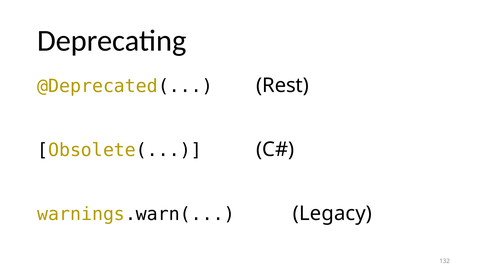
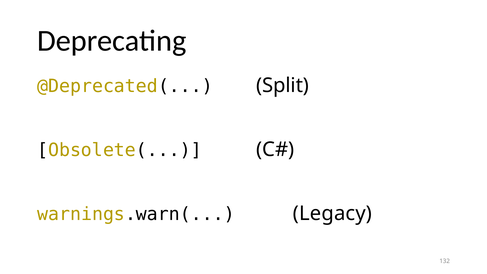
Rest: Rest -> Split
